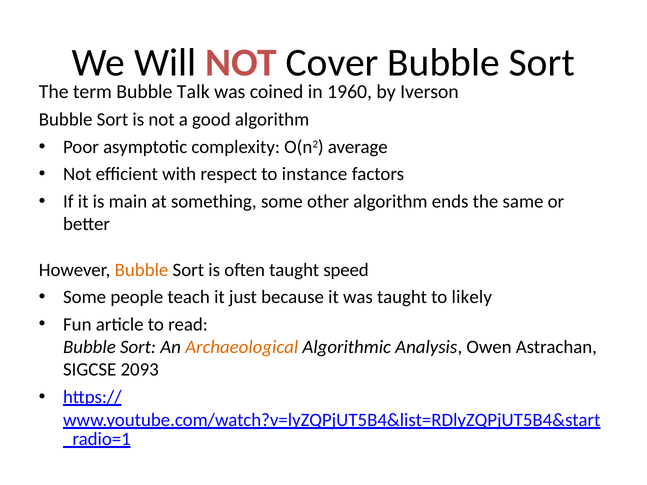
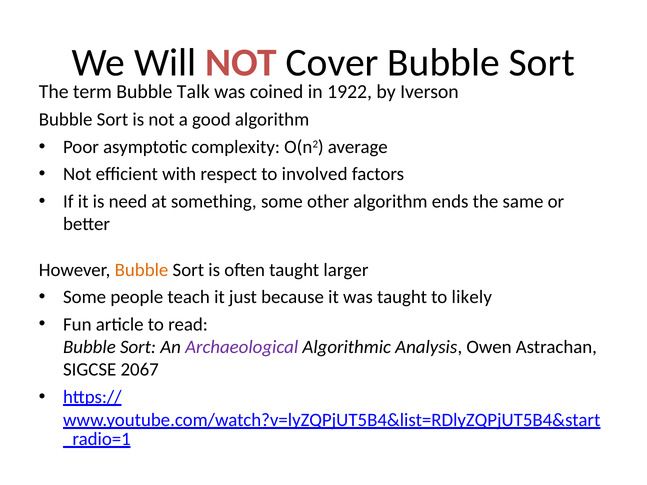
1960: 1960 -> 1922
instance: instance -> involved
main: main -> need
speed: speed -> larger
Archaeological colour: orange -> purple
2093: 2093 -> 2067
